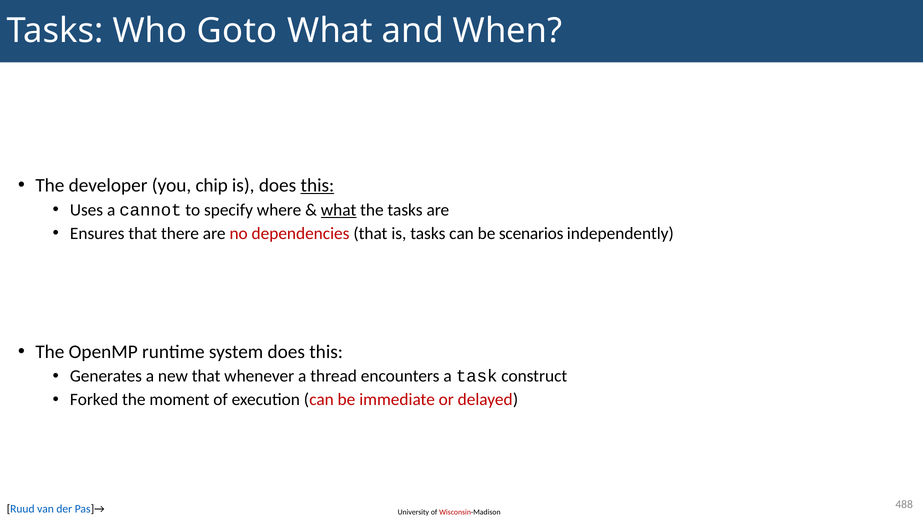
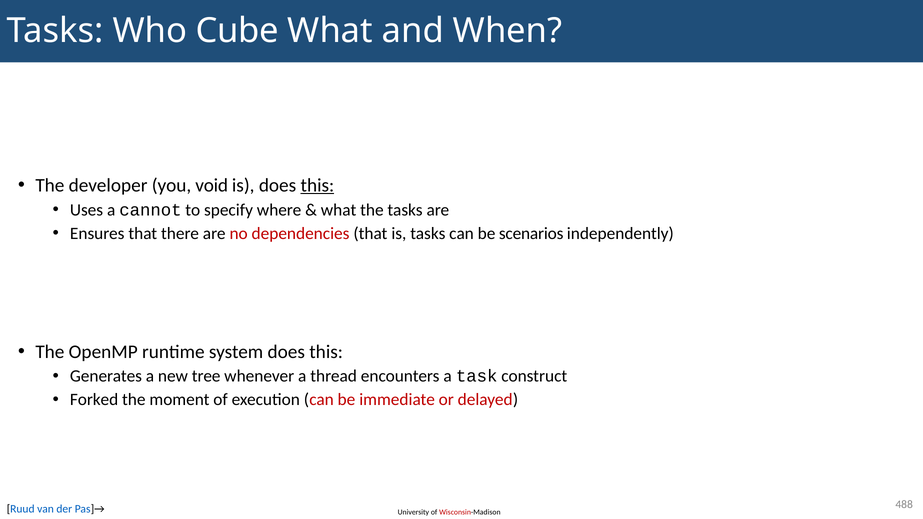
Goto: Goto -> Cube
chip: chip -> void
what at (339, 210) underline: present -> none
new that: that -> tree
